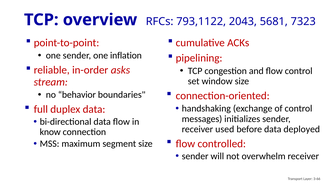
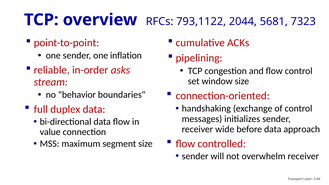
2043: 2043 -> 2044
used: used -> wide
deployed: deployed -> approach
know: know -> value
